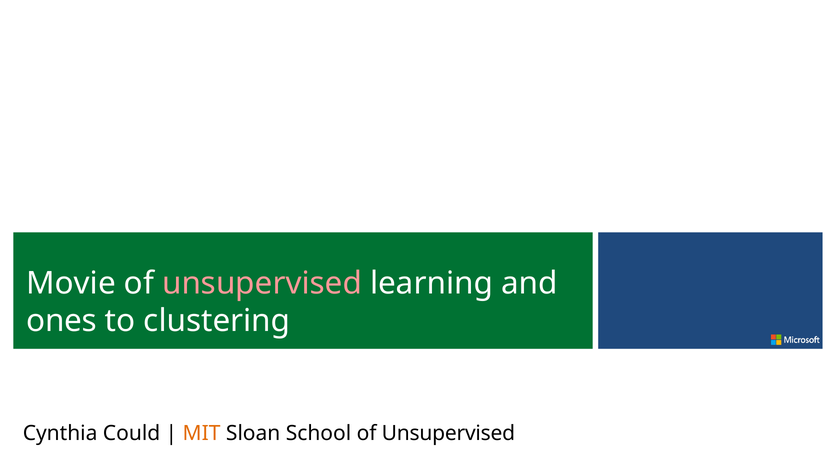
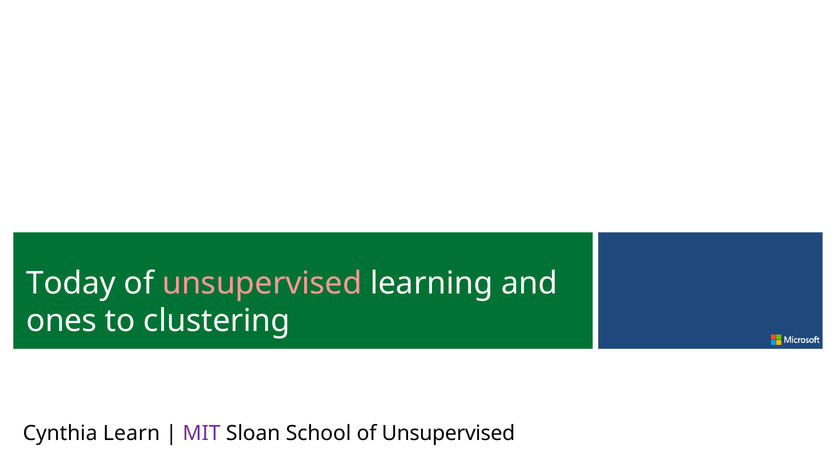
Movie: Movie -> Today
Could: Could -> Learn
MIT colour: orange -> purple
